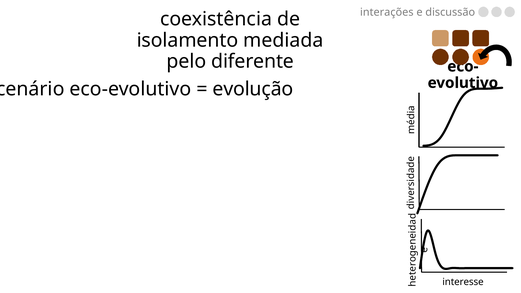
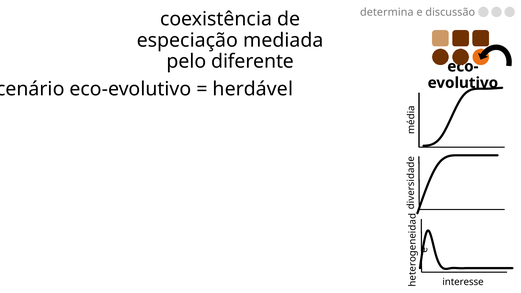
interações: interações -> determina
isolamento: isolamento -> especiação
evolução: evolução -> herdável
